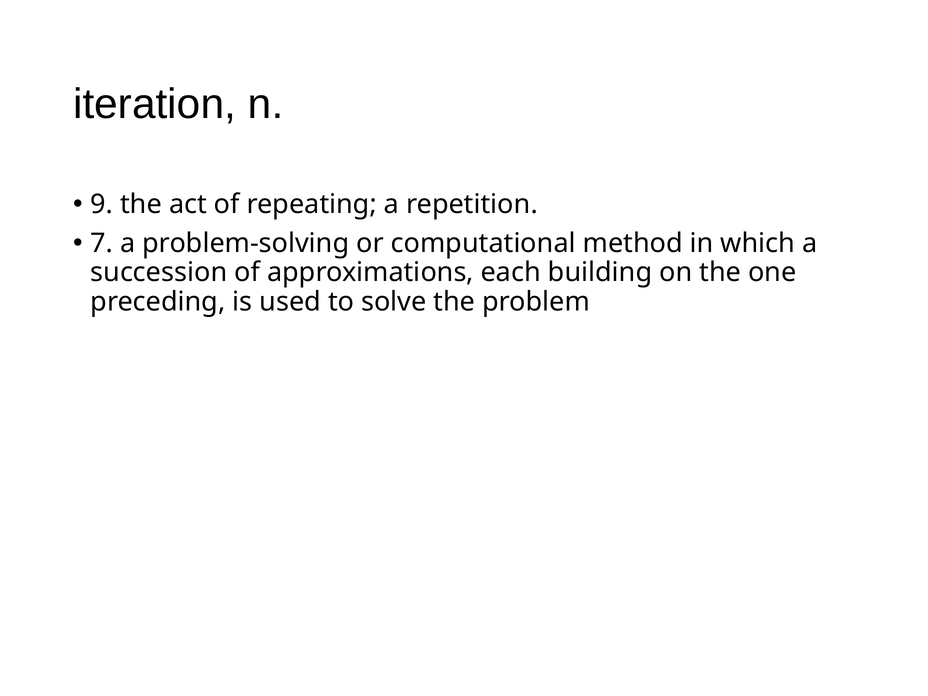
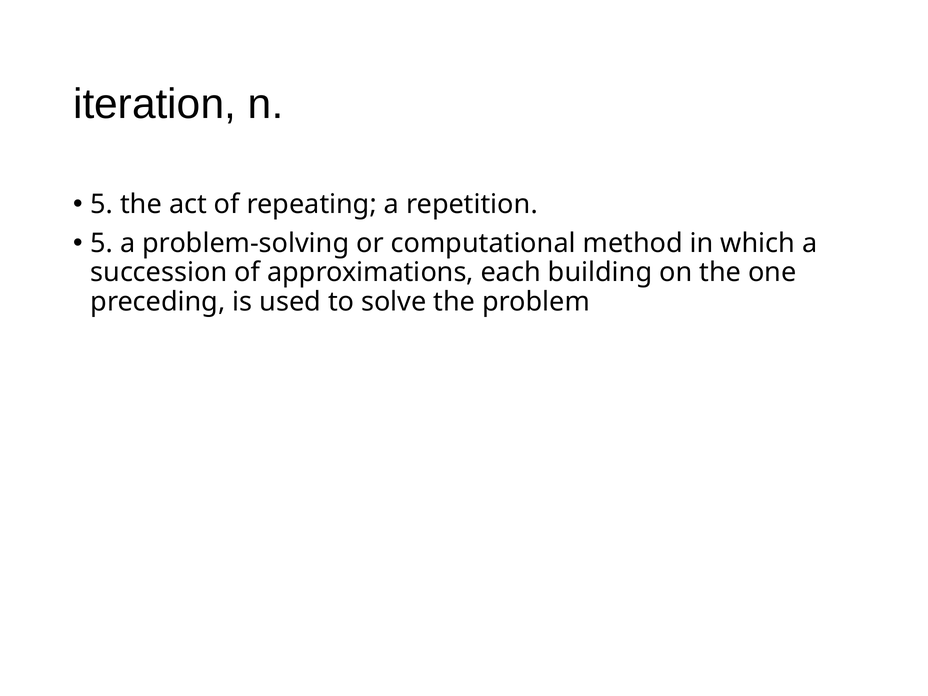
9 at (102, 204): 9 -> 5
7 at (102, 243): 7 -> 5
